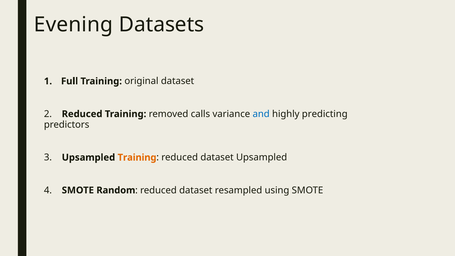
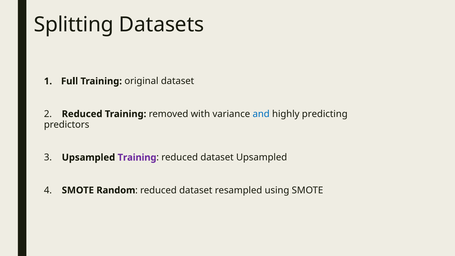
Evening: Evening -> Splitting
calls: calls -> with
Training at (137, 157) colour: orange -> purple
